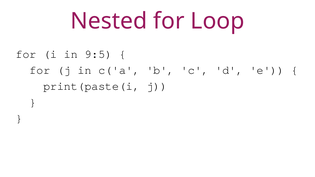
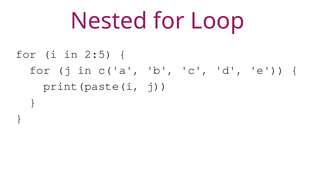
9:5: 9:5 -> 2:5
